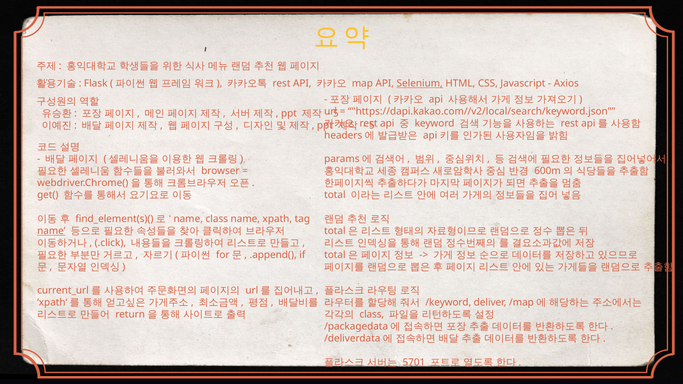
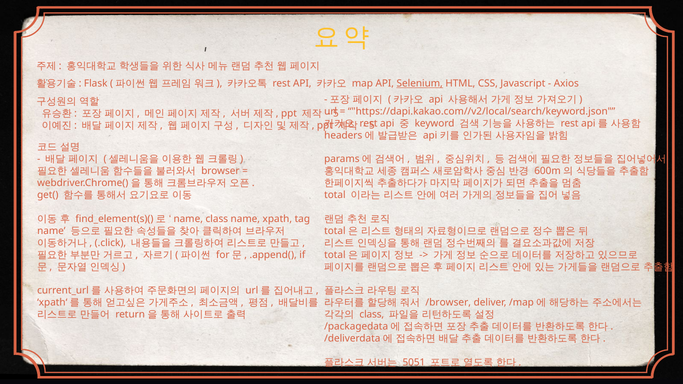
name at (51, 231) underline: present -> none
/keyword: /keyword -> /browser
5701: 5701 -> 5051
